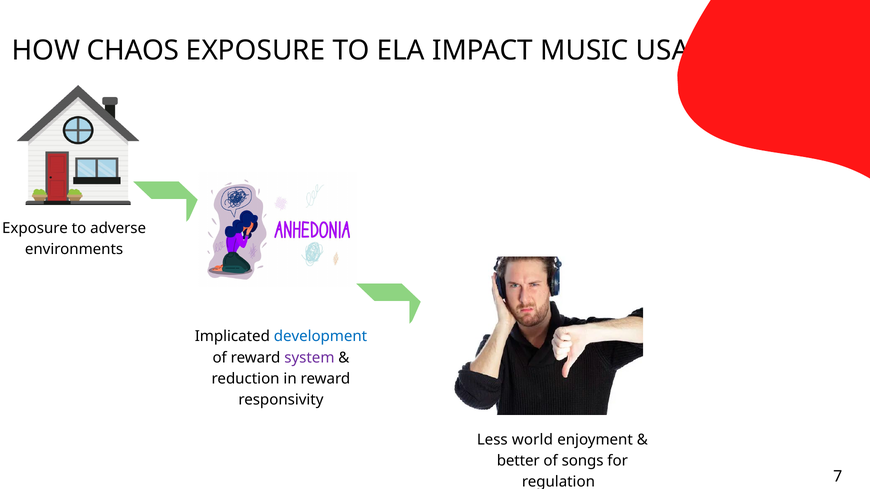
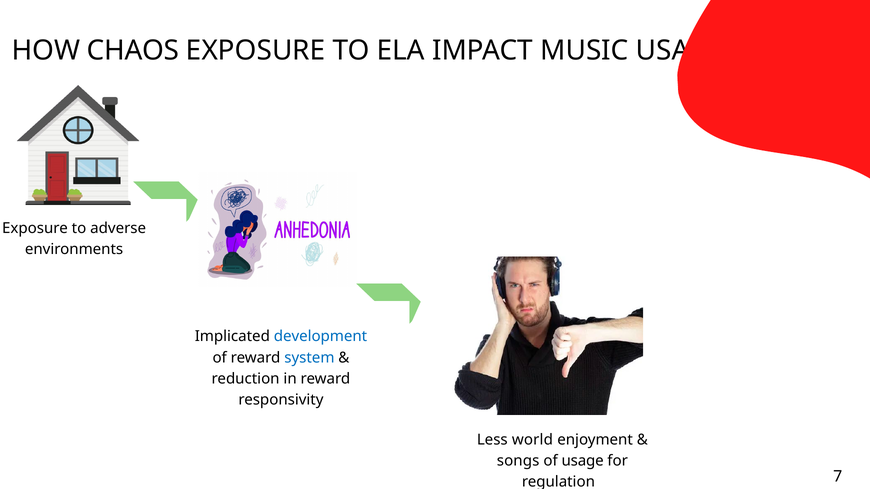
system colour: purple -> blue
better: better -> songs
of songs: songs -> usage
